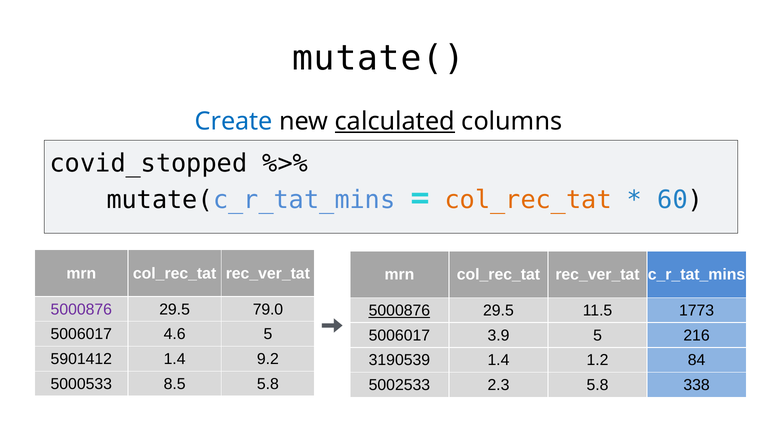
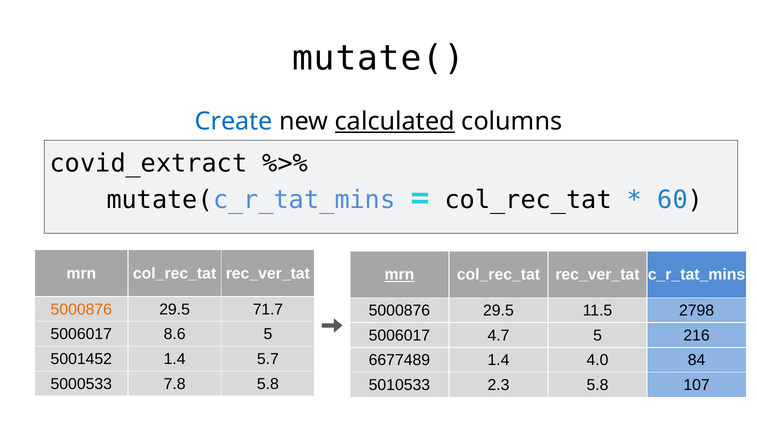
covid_stopped: covid_stopped -> covid_extract
col_rec_tat at (528, 200) colour: orange -> black
mrn at (399, 275) underline: none -> present
5000876 at (81, 309) colour: purple -> orange
79.0: 79.0 -> 71.7
5000876 at (399, 310) underline: present -> none
1773: 1773 -> 2798
4.6: 4.6 -> 8.6
3.9: 3.9 -> 4.7
5901412: 5901412 -> 5001452
9.2: 9.2 -> 5.7
3190539: 3190539 -> 6677489
1.2: 1.2 -> 4.0
8.5: 8.5 -> 7.8
5002533: 5002533 -> 5010533
338: 338 -> 107
